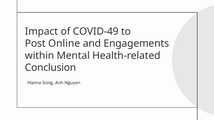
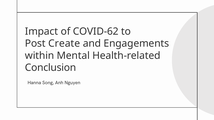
COVID-49: COVID-49 -> COVID-62
Online: Online -> Create
